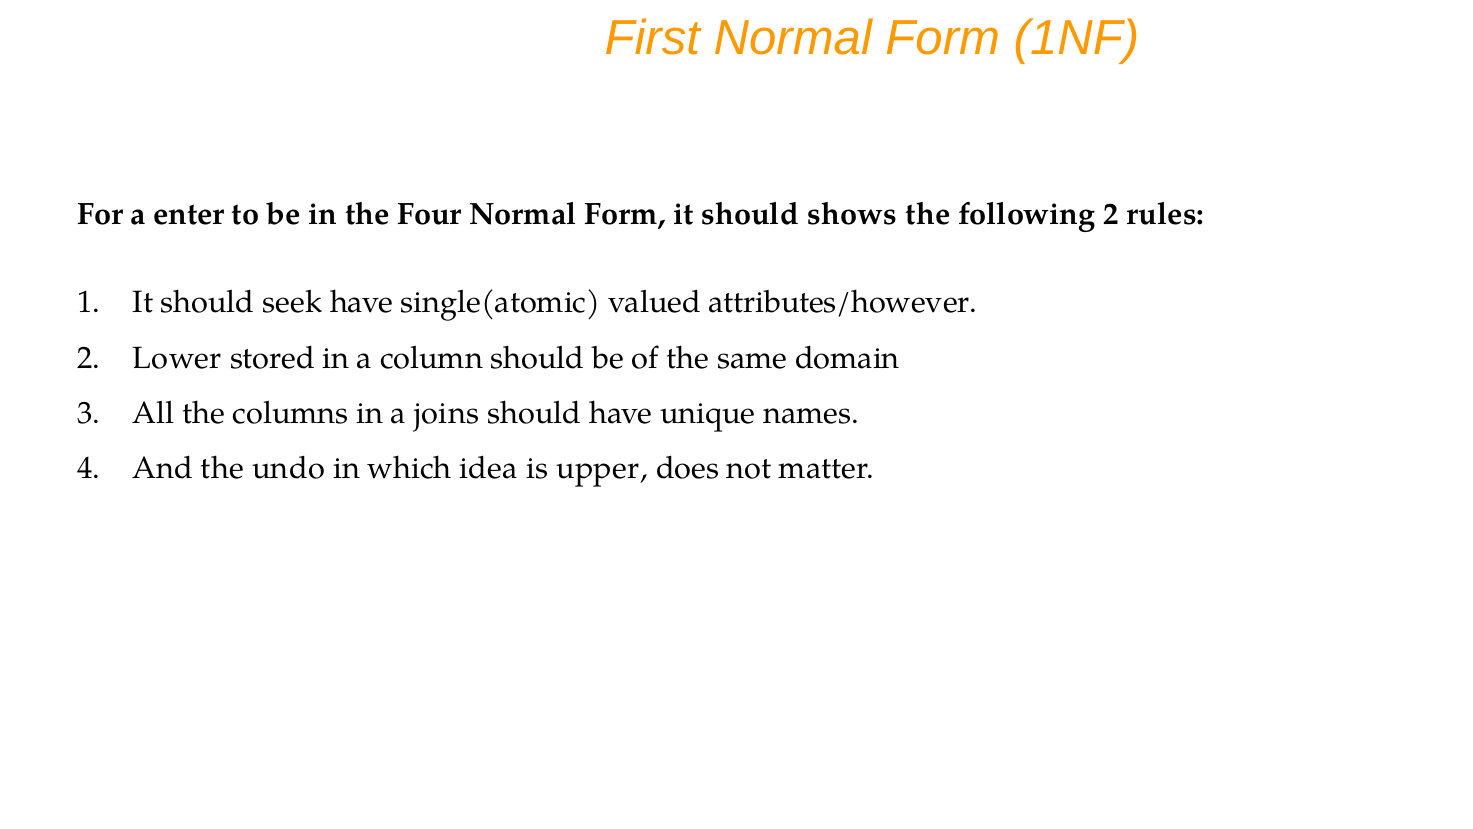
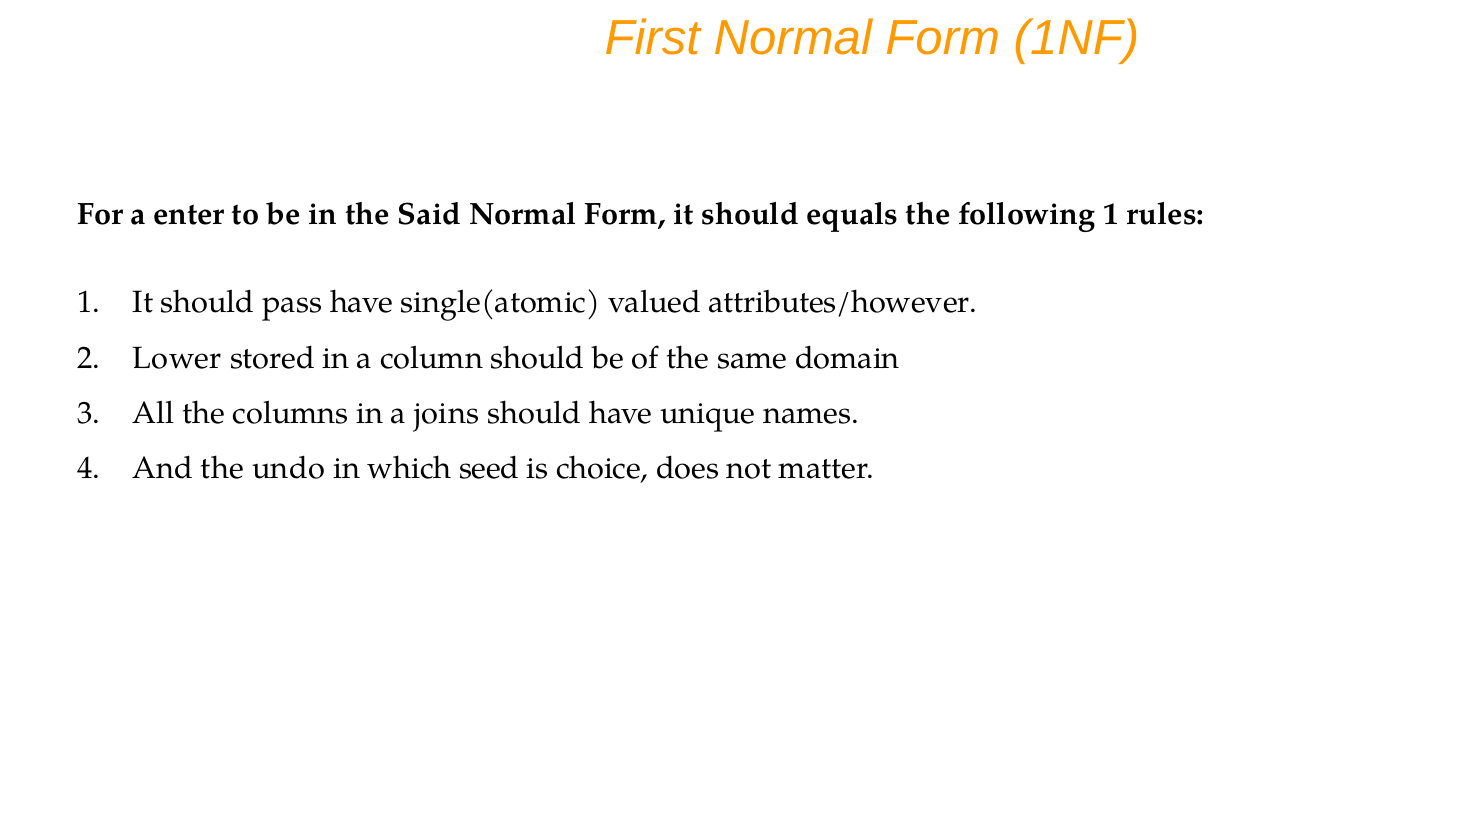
Four: Four -> Said
shows: shows -> equals
following 2: 2 -> 1
seek: seek -> pass
idea: idea -> seed
upper: upper -> choice
